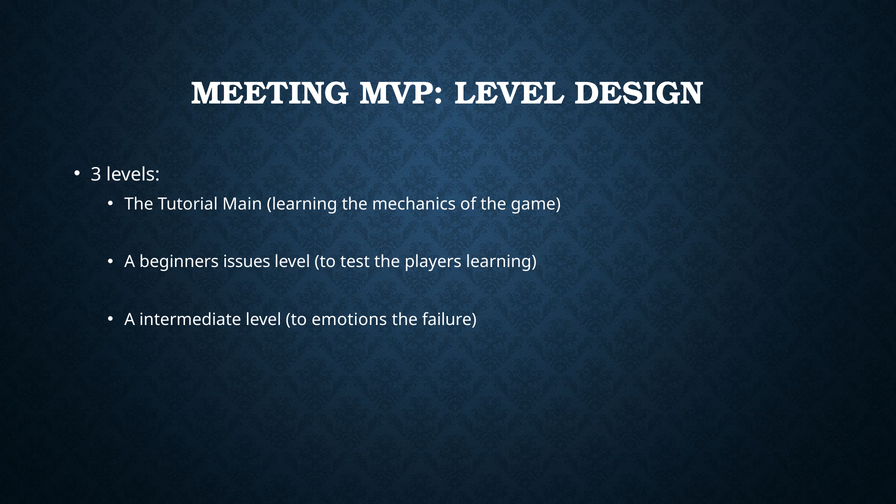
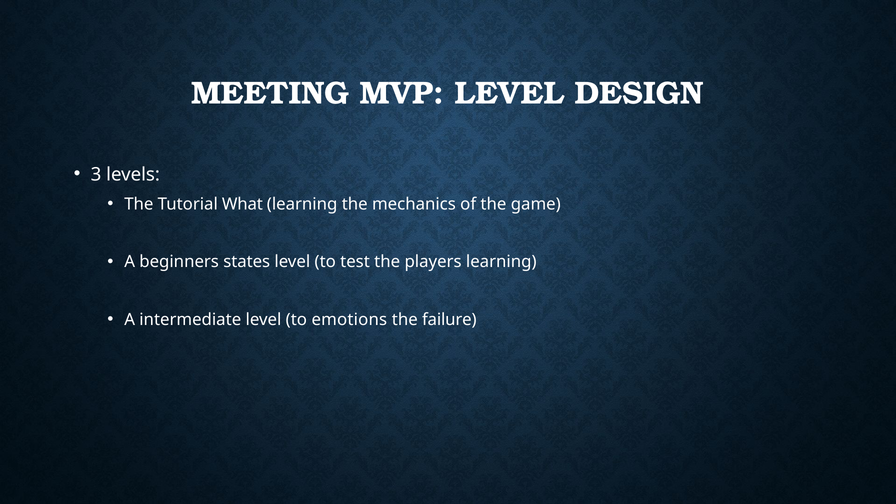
Main: Main -> What
issues: issues -> states
